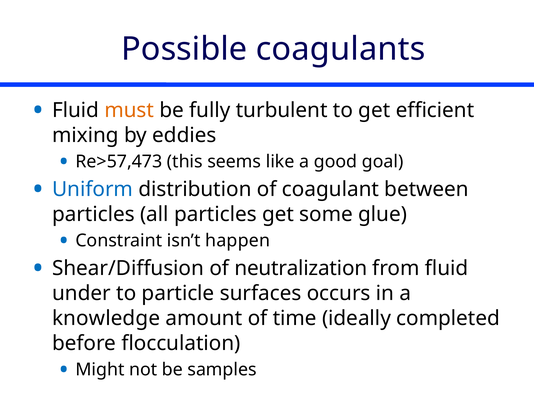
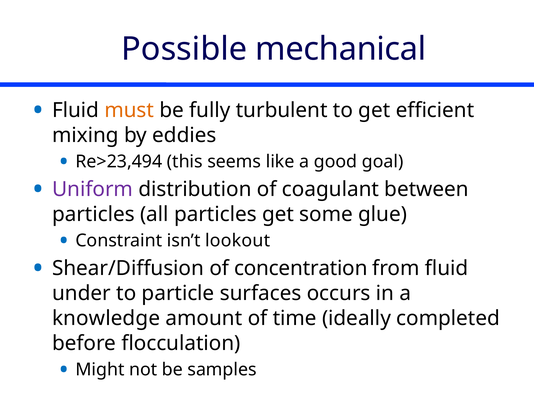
coagulants: coagulants -> mechanical
Re>57,473: Re>57,473 -> Re>23,494
Uniform colour: blue -> purple
happen: happen -> lookout
neutralization: neutralization -> concentration
